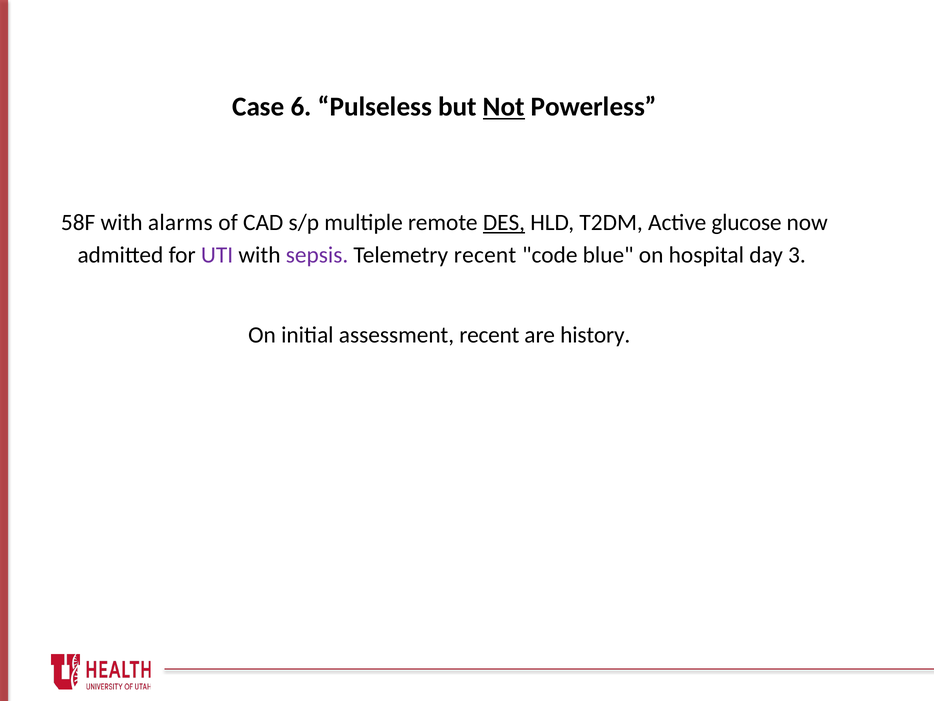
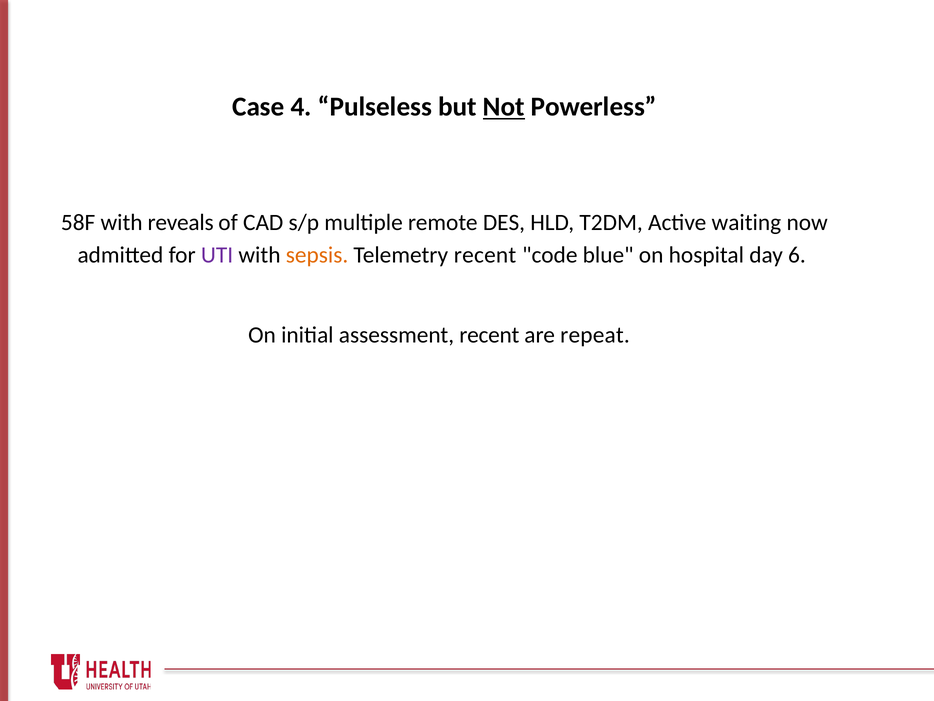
6: 6 -> 4
alarms: alarms -> reveals
DES underline: present -> none
glucose: glucose -> waiting
sepsis colour: purple -> orange
3: 3 -> 6
history: history -> repeat
